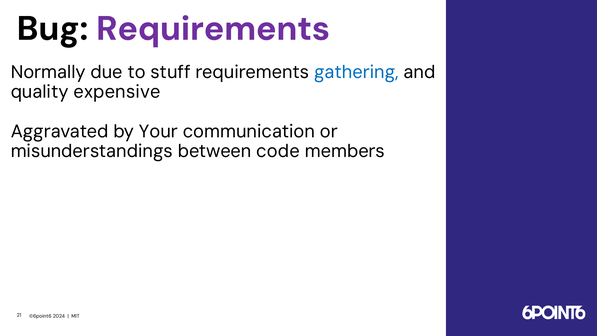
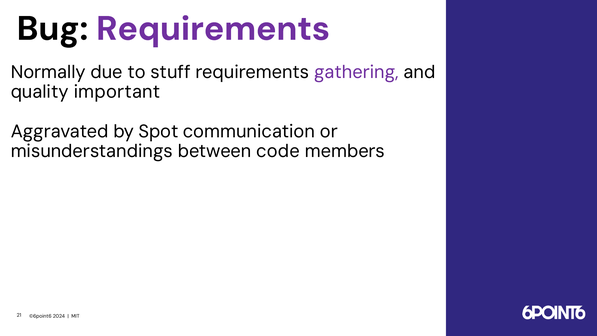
gathering colour: blue -> purple
expensive: expensive -> important
Your: Your -> Spot
